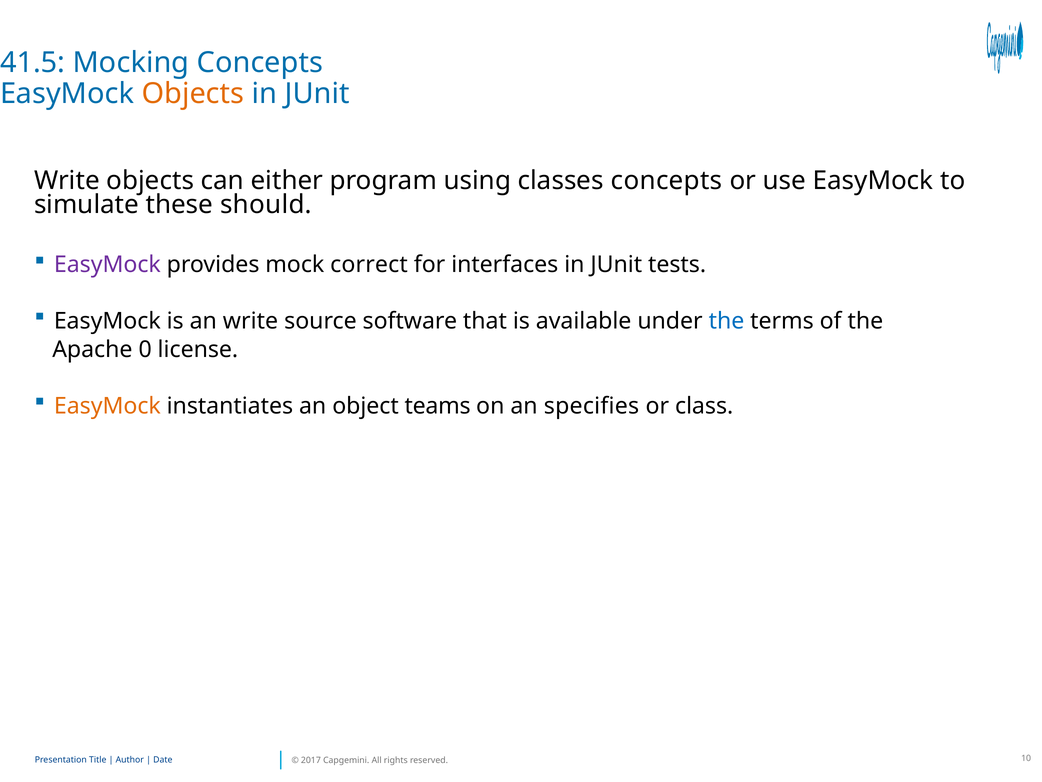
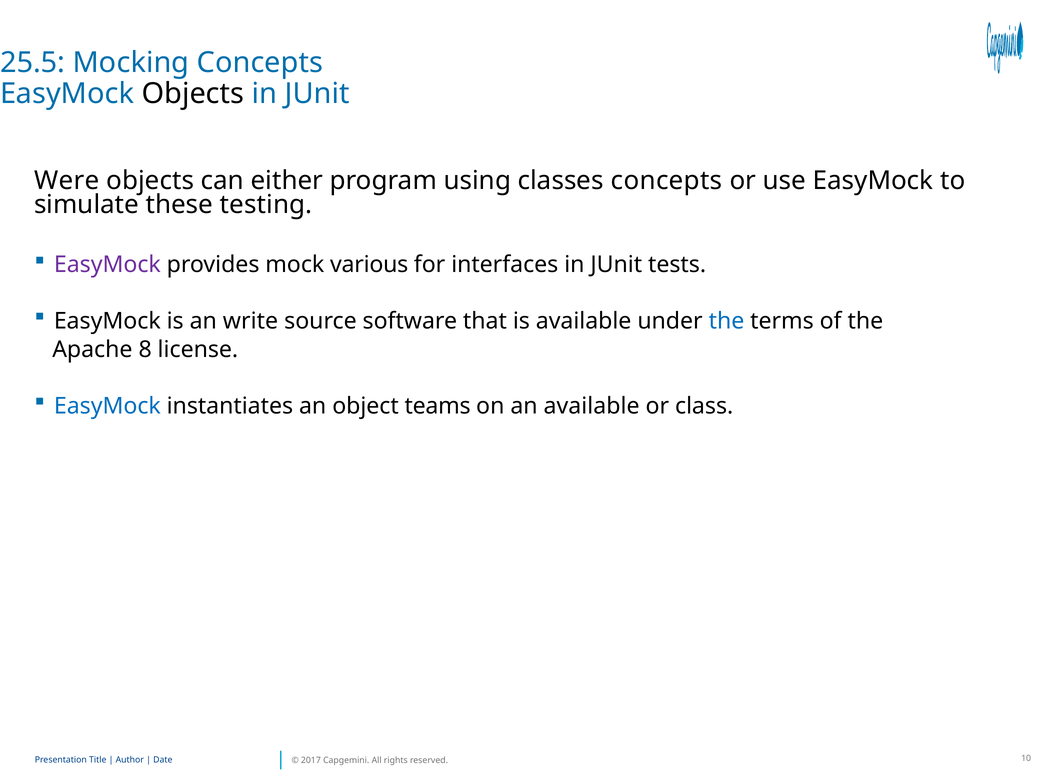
41.5: 41.5 -> 25.5
Objects at (193, 94) colour: orange -> black
Write at (67, 180): Write -> Were
should: should -> testing
correct: correct -> various
0: 0 -> 8
EasyMock at (107, 406) colour: orange -> blue
an specifies: specifies -> available
